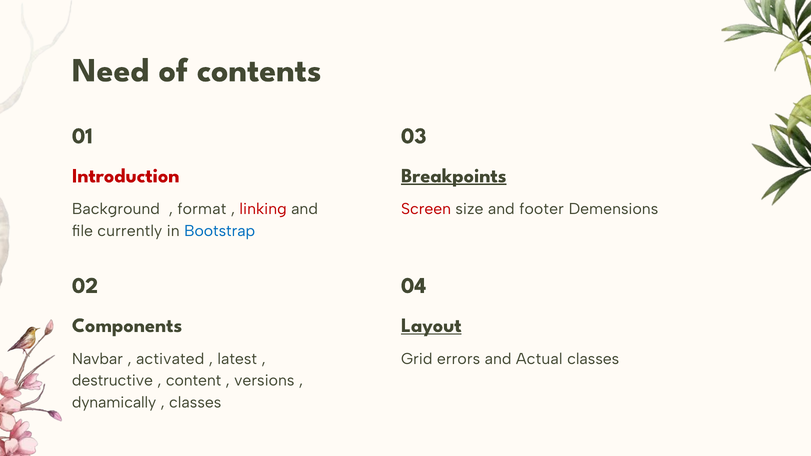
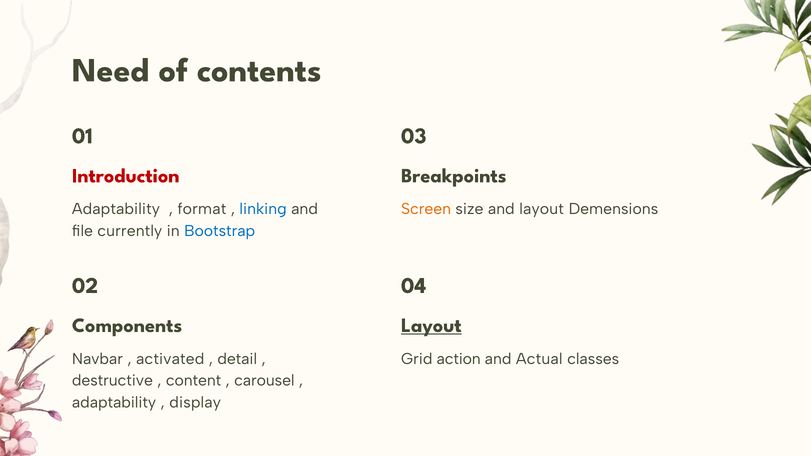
Breakpoints underline: present -> none
Background at (116, 209): Background -> Adaptability
linking colour: red -> blue
Screen colour: red -> orange
and footer: footer -> layout
latest: latest -> detail
errors: errors -> action
versions: versions -> carousel
dynamically at (114, 403): dynamically -> adaptability
classes at (195, 403): classes -> display
